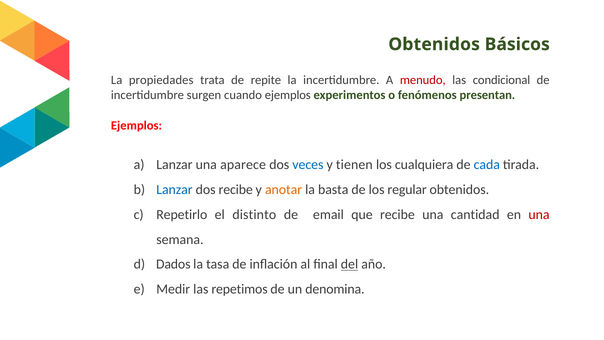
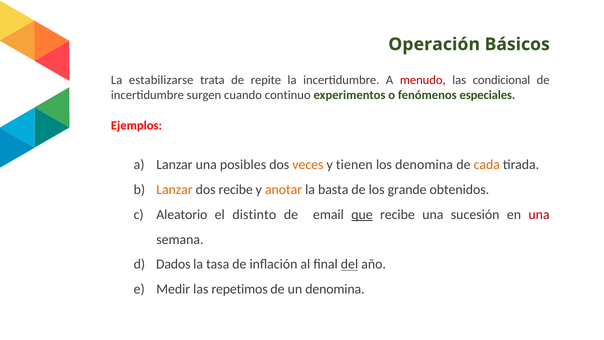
Obtenidos at (434, 44): Obtenidos -> Operación
propiedades: propiedades -> estabilizarse
cuando ejemplos: ejemplos -> continuo
presentan: presentan -> especiales
aparece: aparece -> posibles
veces colour: blue -> orange
los cualquiera: cualquiera -> denomina
cada colour: blue -> orange
Lanzar at (174, 189) colour: blue -> orange
regular: regular -> grande
Repetirlo: Repetirlo -> Aleatorio
que underline: none -> present
cantidad: cantidad -> sucesión
